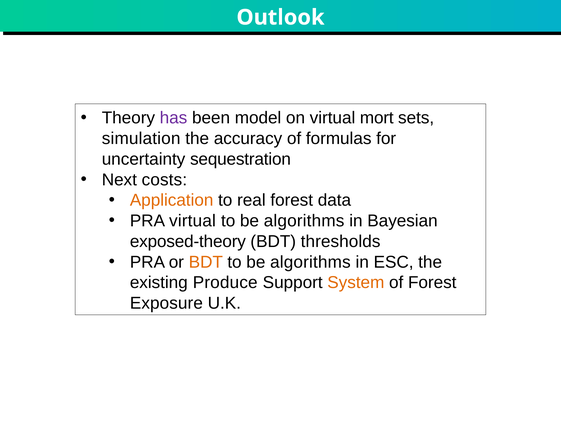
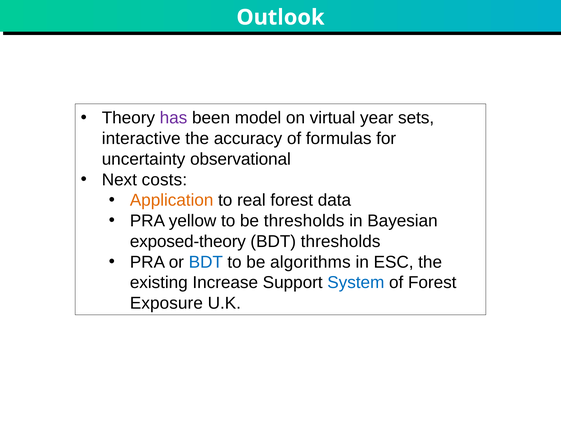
mort: mort -> year
simulation: simulation -> interactive
sequestration: sequestration -> observational
PRA virtual: virtual -> yellow
algorithms at (304, 221): algorithms -> thresholds
BDT at (206, 262) colour: orange -> blue
Produce: Produce -> Increase
System colour: orange -> blue
